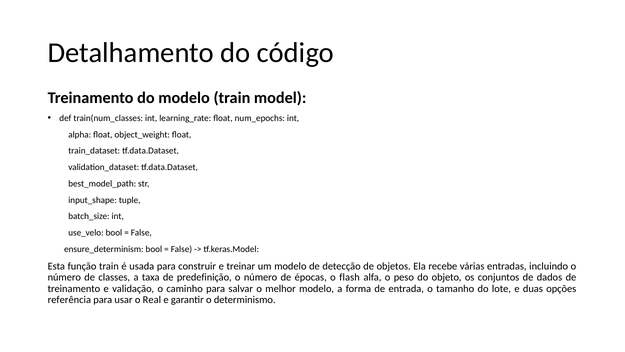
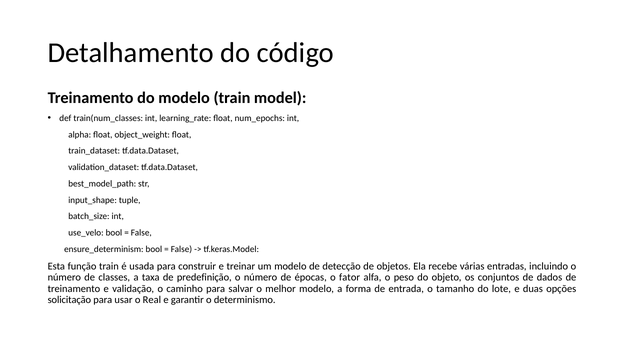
flash: flash -> fator
referência: referência -> solicitação
